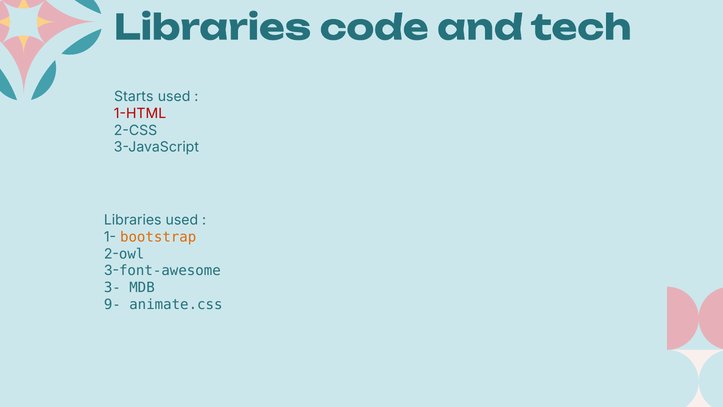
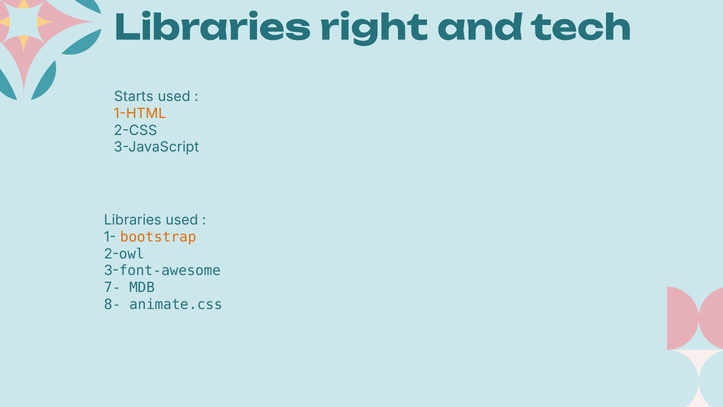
code: code -> right
1-HTML colour: red -> orange
3-: 3- -> 7-
9-: 9- -> 8-
